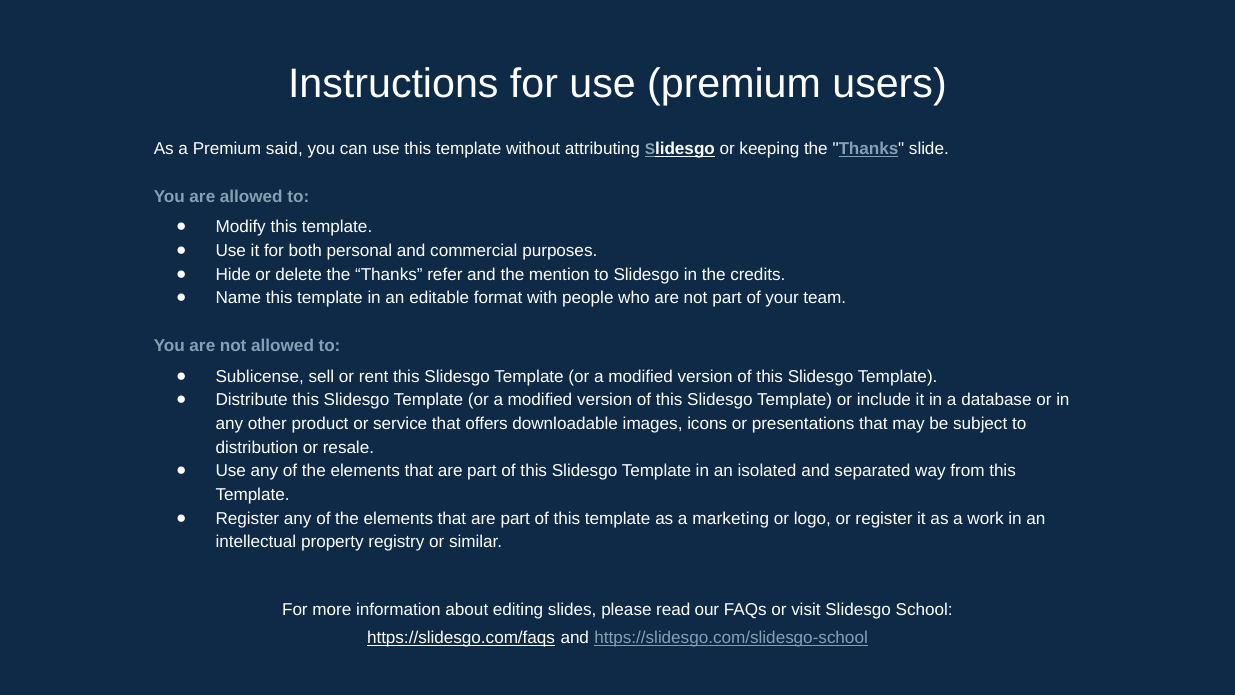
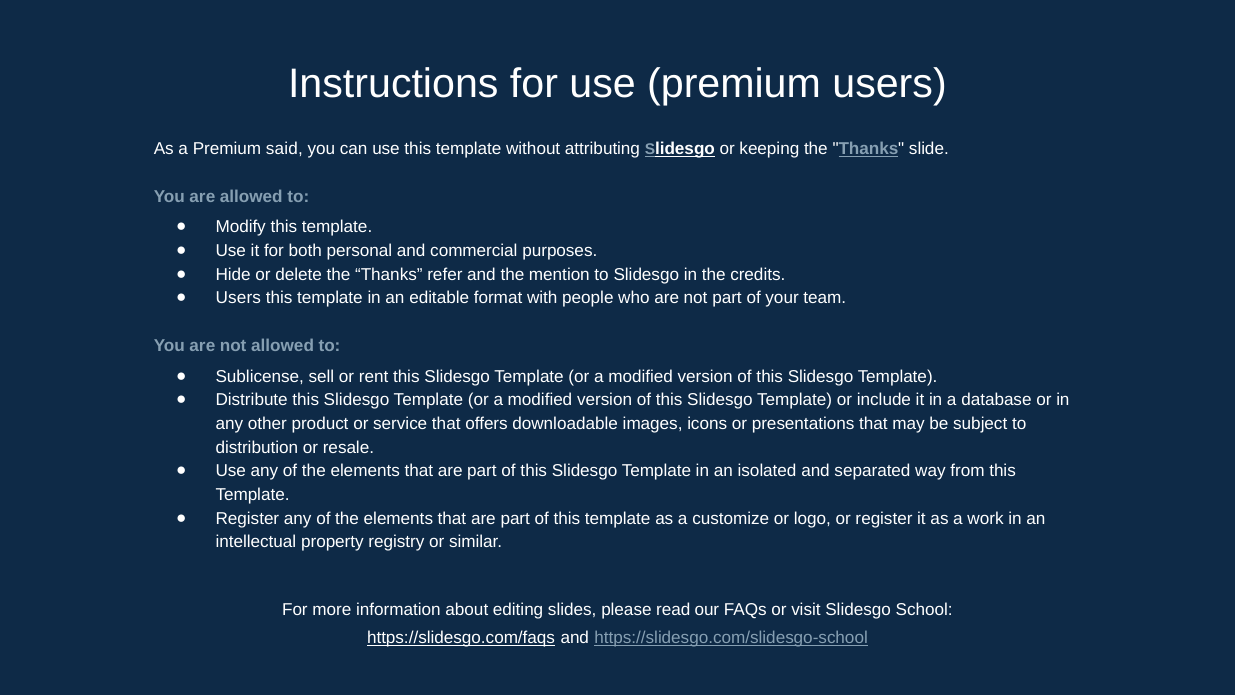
Name at (238, 298): Name -> Users
marketing: marketing -> customize
